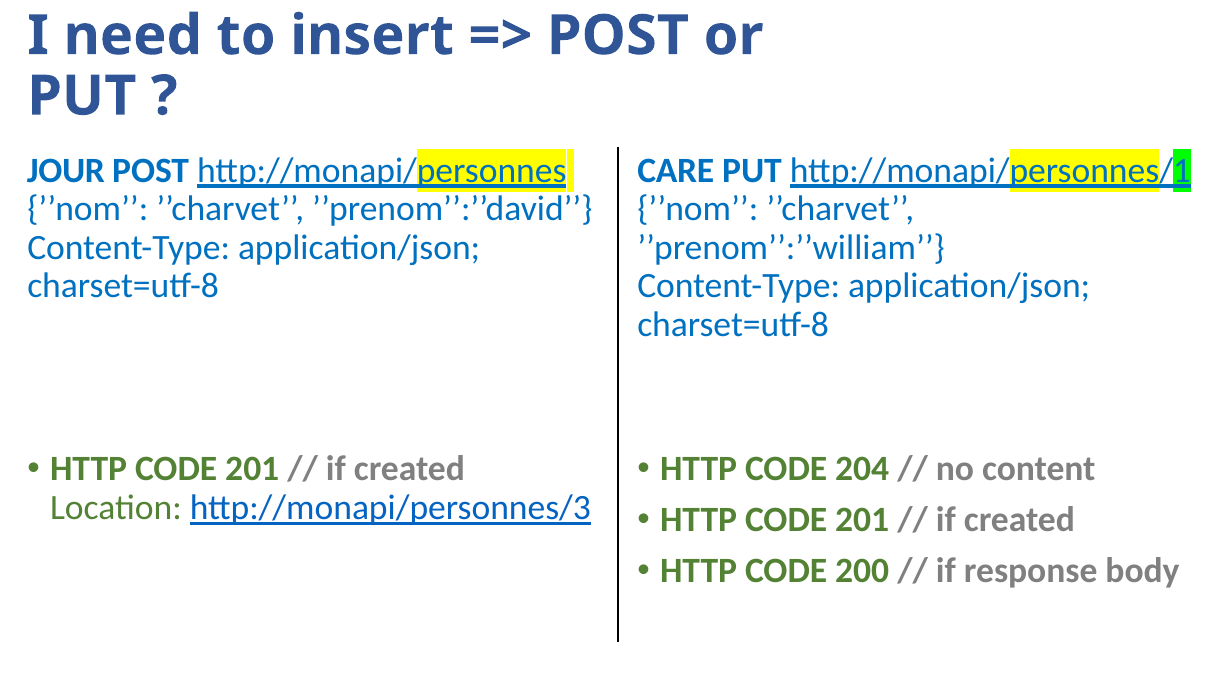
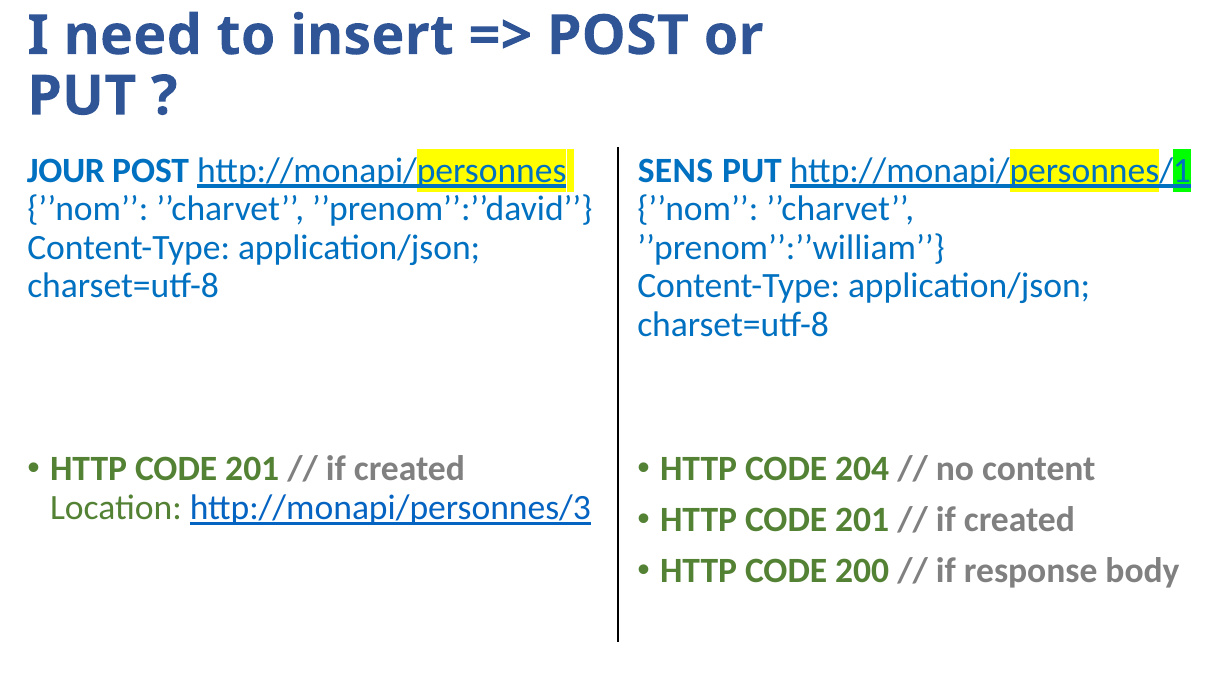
CARE: CARE -> SENS
